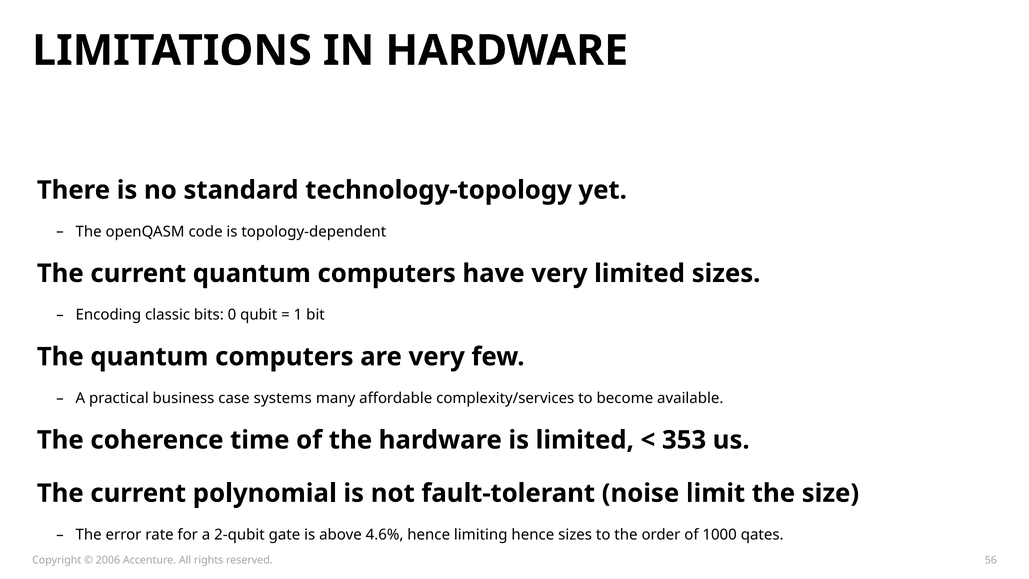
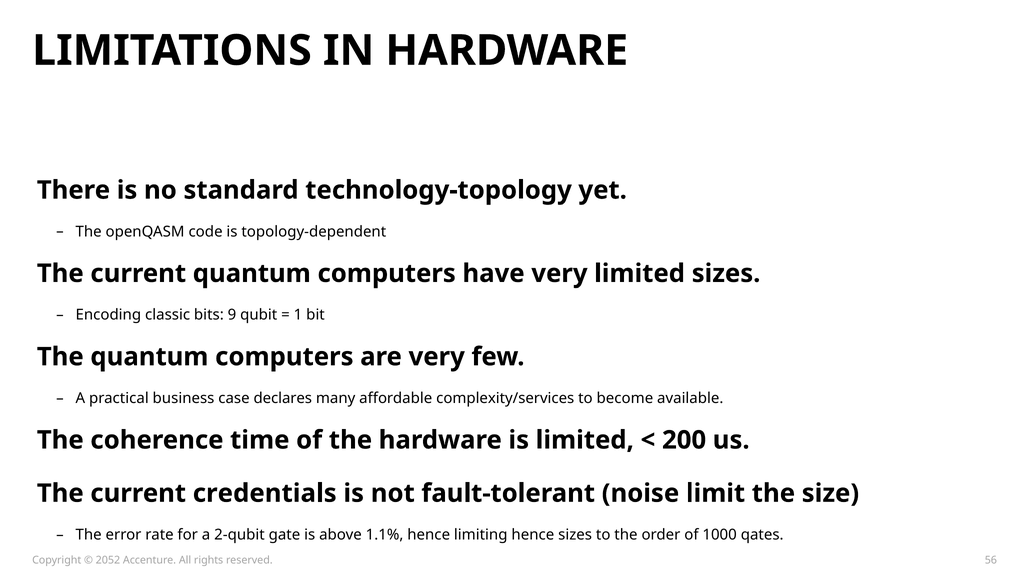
0: 0 -> 9
systems: systems -> declares
353: 353 -> 200
polynomial: polynomial -> credentials
4.6%: 4.6% -> 1.1%
2006: 2006 -> 2052
